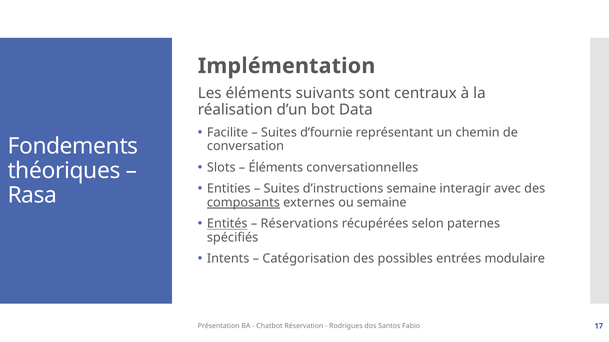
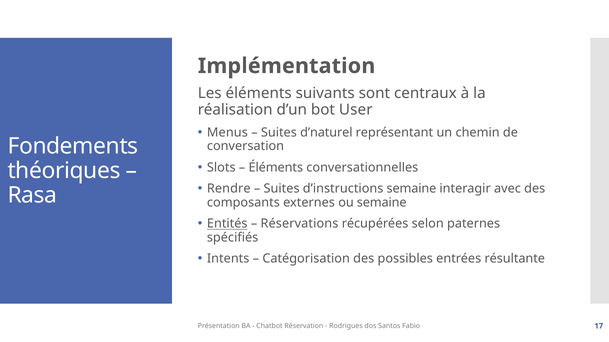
Data: Data -> User
Facilite: Facilite -> Menus
d’fournie: d’fournie -> d’naturel
Entities: Entities -> Rendre
composants underline: present -> none
modulaire: modulaire -> résultante
